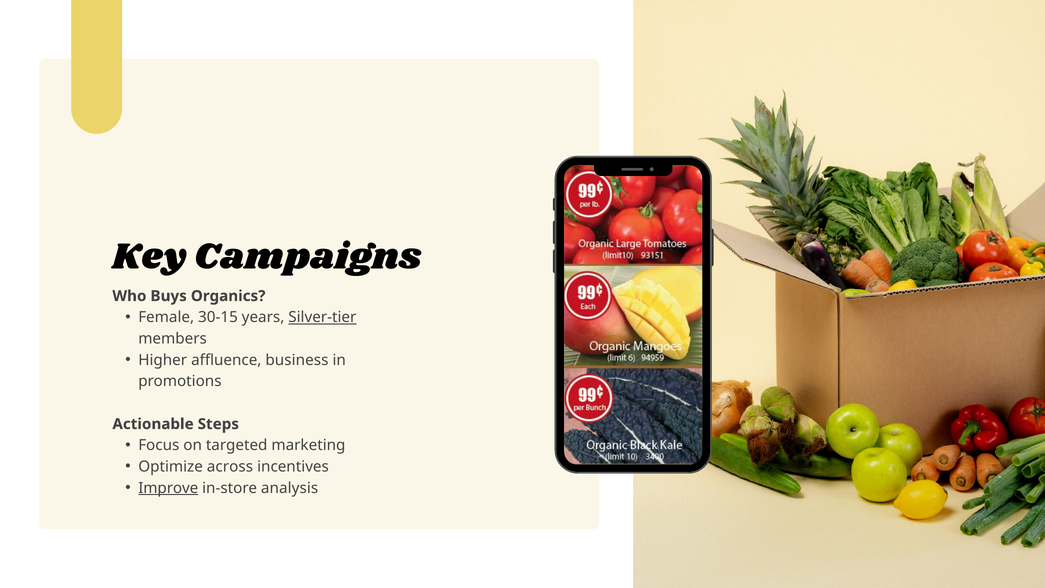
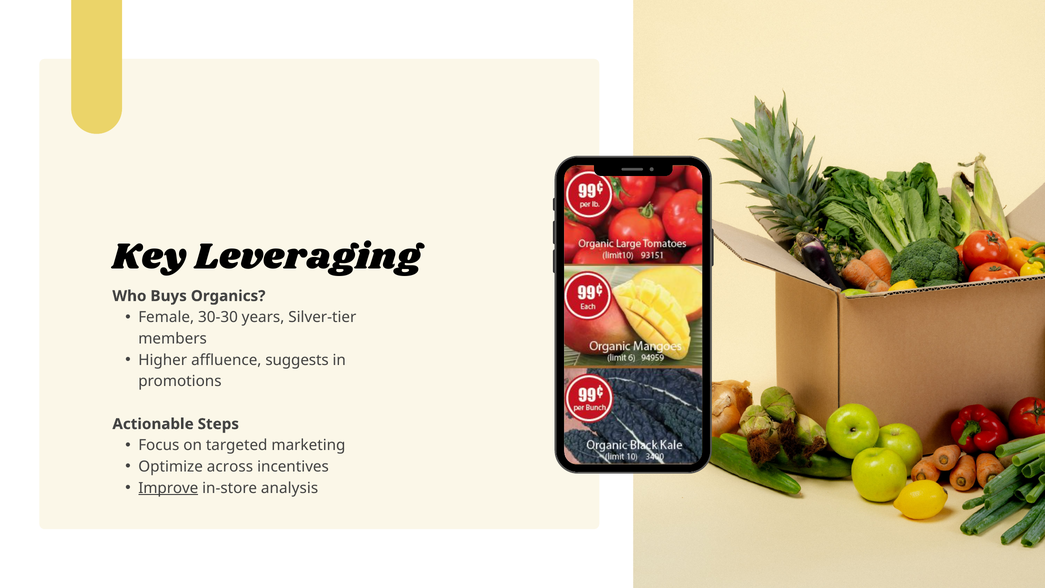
Campaigns: Campaigns -> Leveraging
30-15: 30-15 -> 30-30
Silver-tier underline: present -> none
business: business -> suggests
